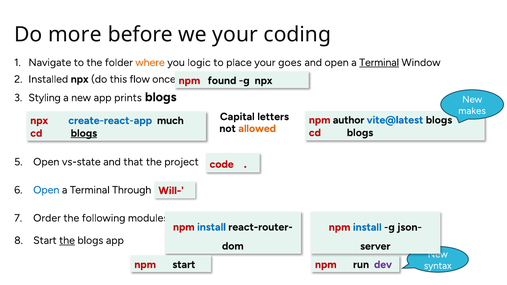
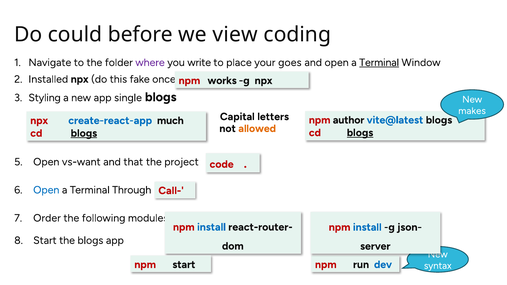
more: more -> could
we your: your -> view
where colour: orange -> purple
logic: logic -> write
flow: flow -> fake
found: found -> works
prints: prints -> single
blogs at (360, 133) underline: none -> present
vs-state: vs-state -> vs-want
Will-: Will- -> Call-
the at (67, 241) underline: present -> none
dev colour: purple -> blue
